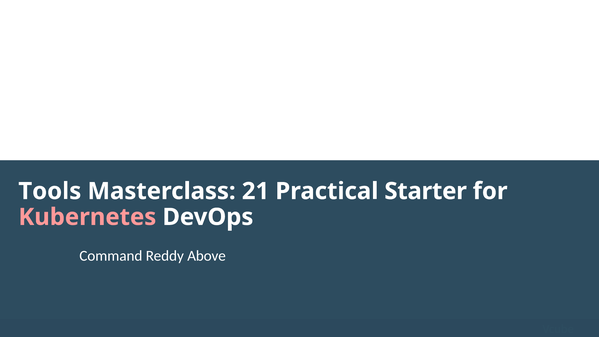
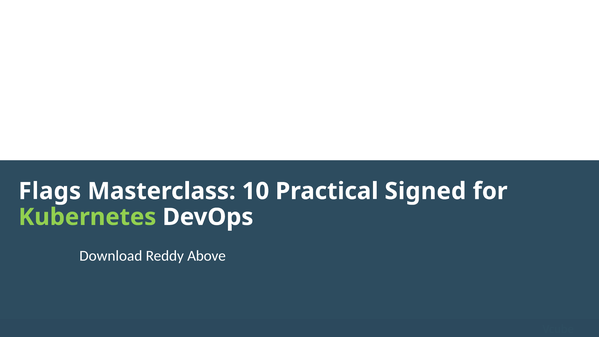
Tools: Tools -> Flags
21: 21 -> 10
Starter: Starter -> Signed
Kubernetes colour: pink -> light green
Command: Command -> Download
